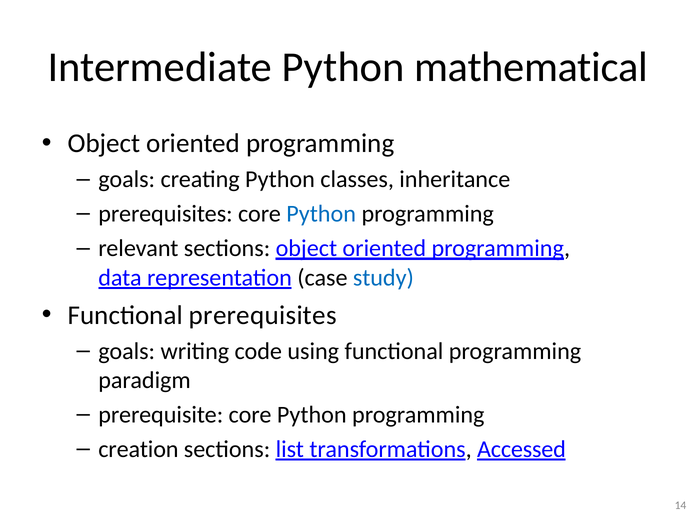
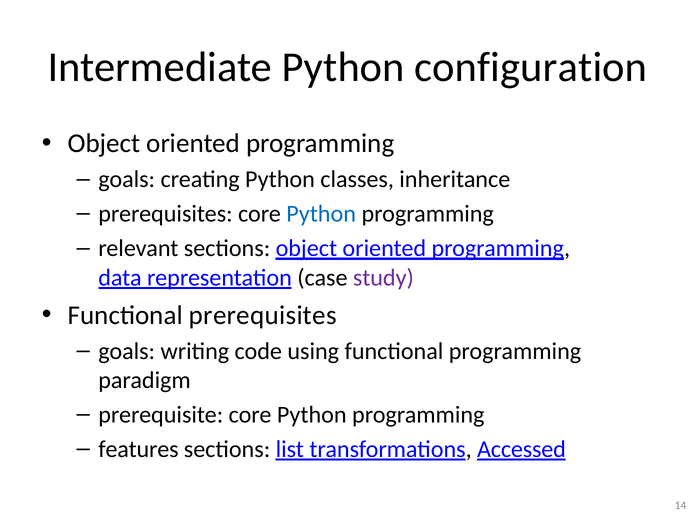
mathematical: mathematical -> configuration
study colour: blue -> purple
creation: creation -> features
